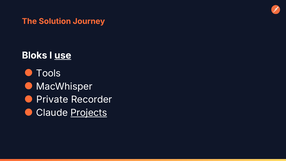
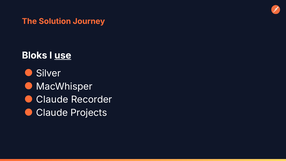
Tools: Tools -> Silver
Private at (52, 100): Private -> Claude
Projects underline: present -> none
